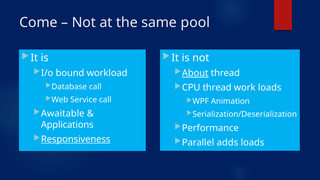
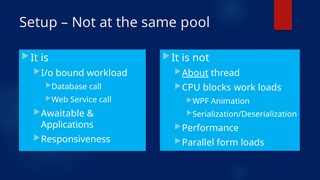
Come: Come -> Setup
CPU thread: thread -> blocks
Responsiveness underline: present -> none
adds: adds -> form
